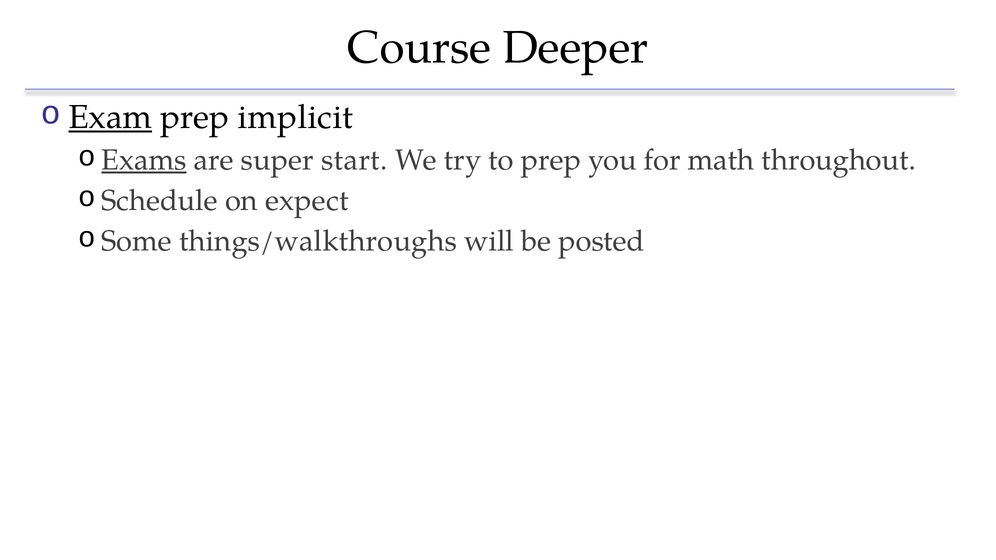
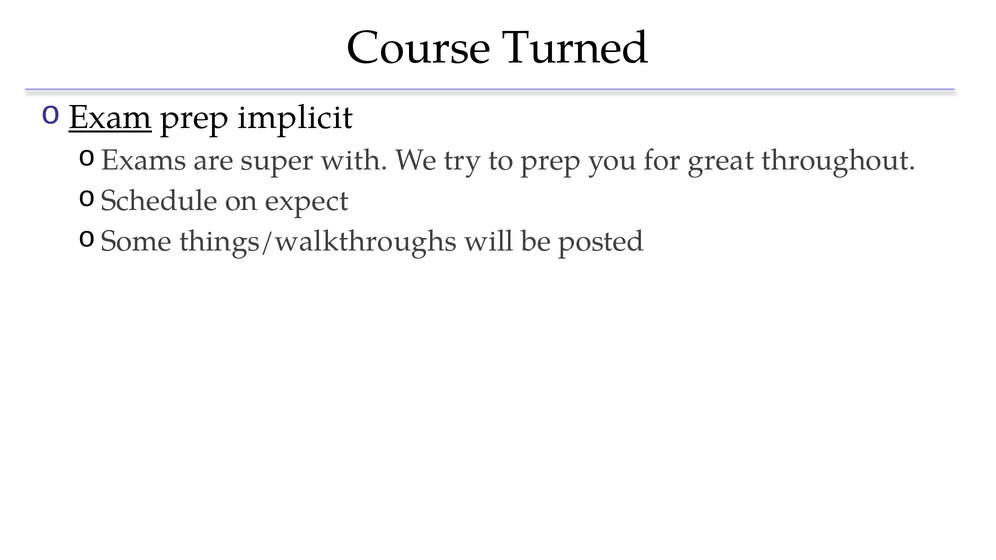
Deeper: Deeper -> Turned
Exams underline: present -> none
start: start -> with
math: math -> great
